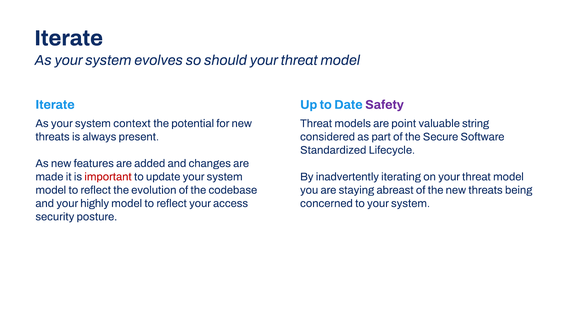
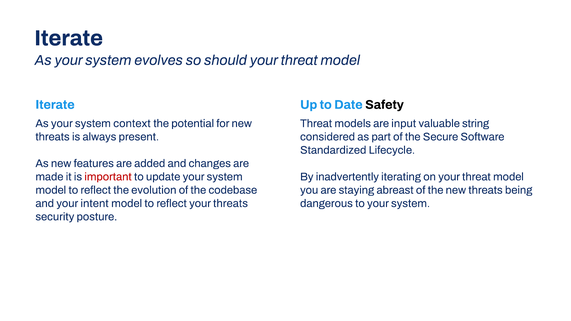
Safety colour: purple -> black
point: point -> input
highly: highly -> intent
your access: access -> threats
concerned: concerned -> dangerous
